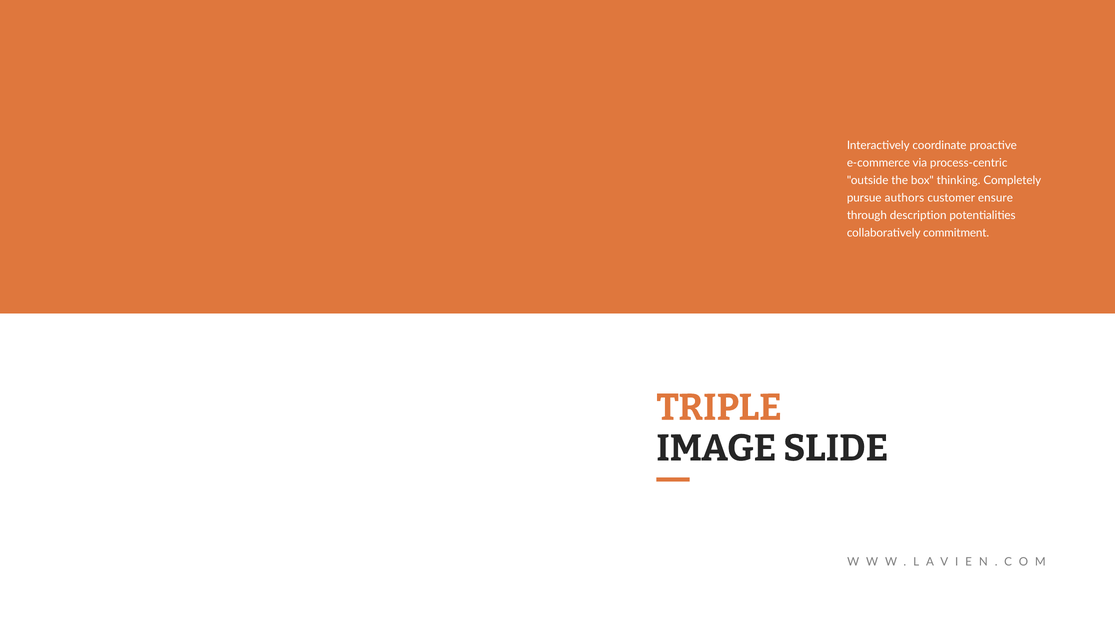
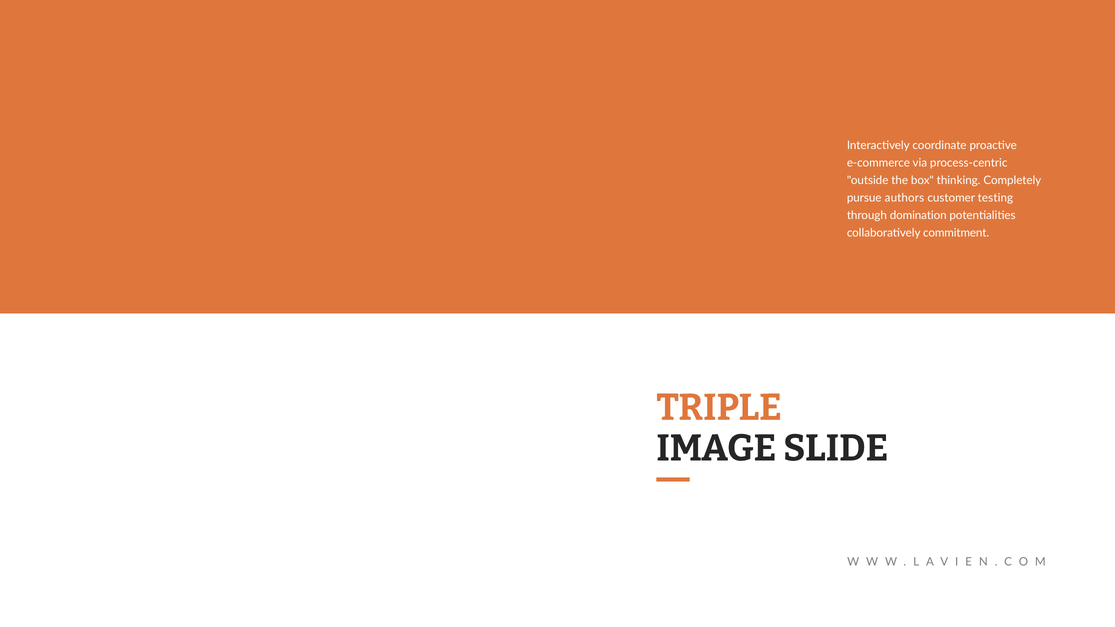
ensure: ensure -> testing
description: description -> domination
